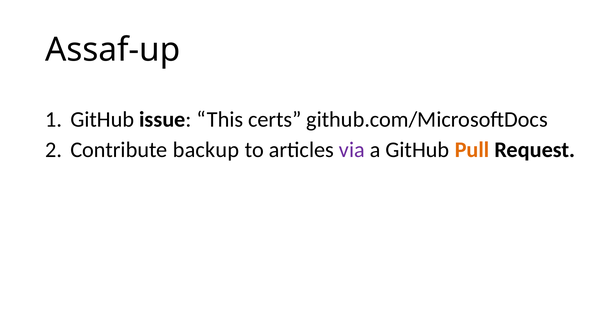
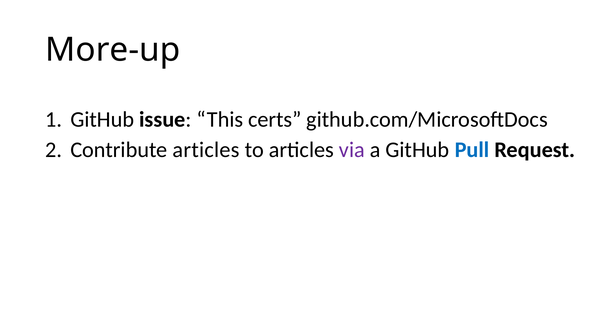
Assaf-up: Assaf-up -> More-up
Contribute backup: backup -> articles
Pull colour: orange -> blue
